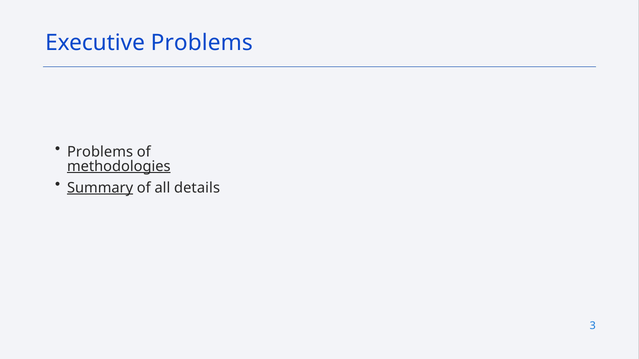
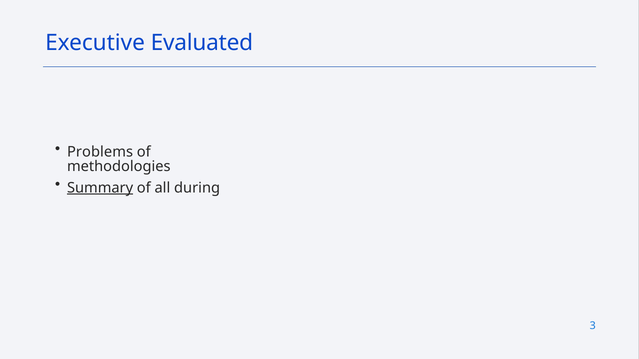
Executive Problems: Problems -> Evaluated
methodologies underline: present -> none
details: details -> during
